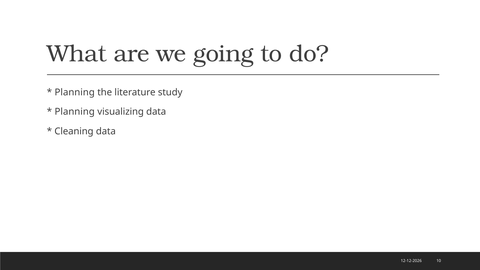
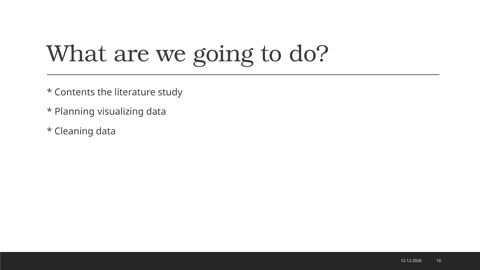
Planning at (75, 92): Planning -> Contents
